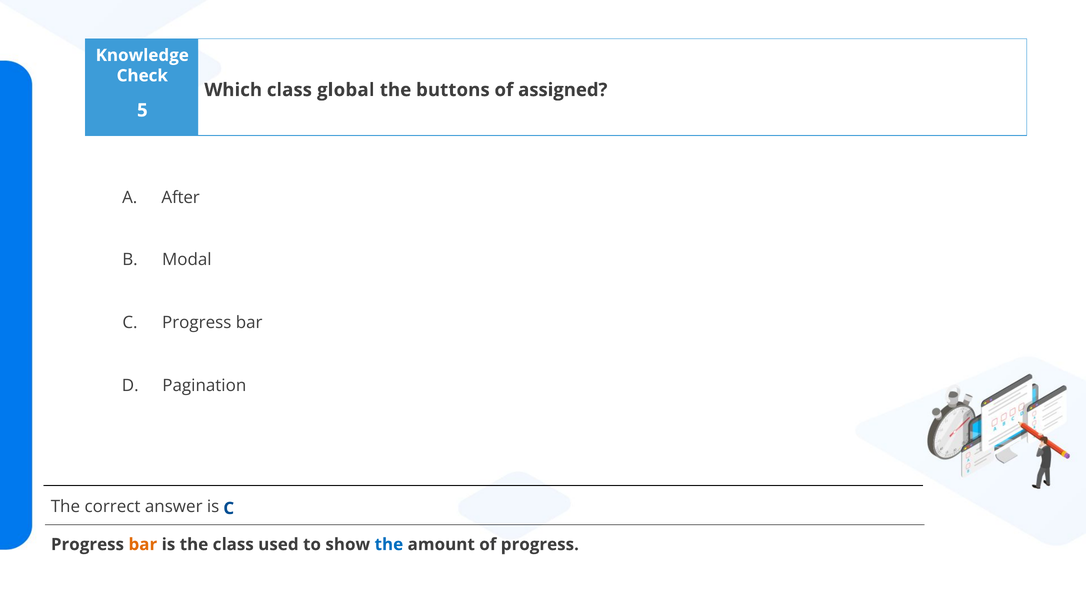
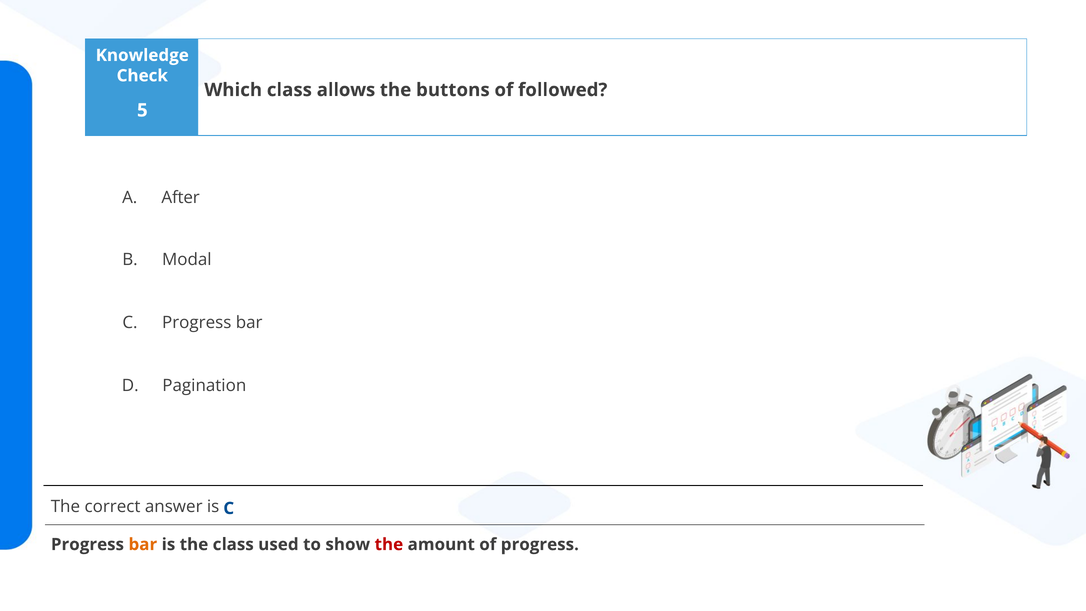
global: global -> allows
assigned: assigned -> followed
the at (389, 544) colour: blue -> red
